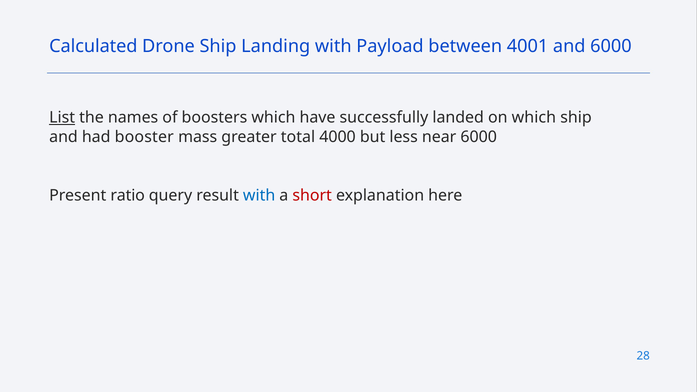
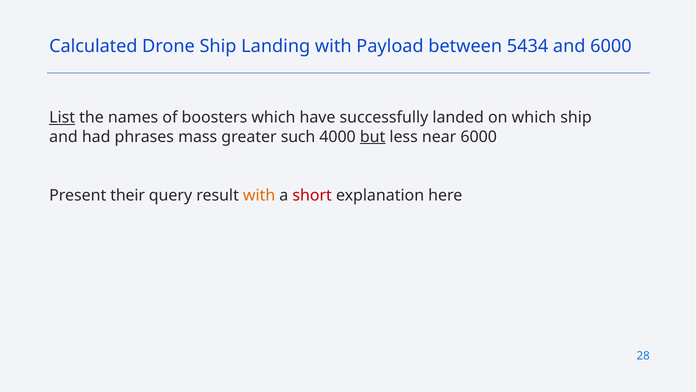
4001: 4001 -> 5434
booster: booster -> phrases
total: total -> such
but underline: none -> present
ratio: ratio -> their
with at (259, 195) colour: blue -> orange
